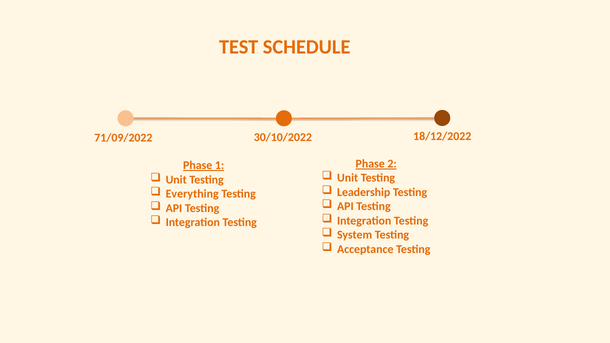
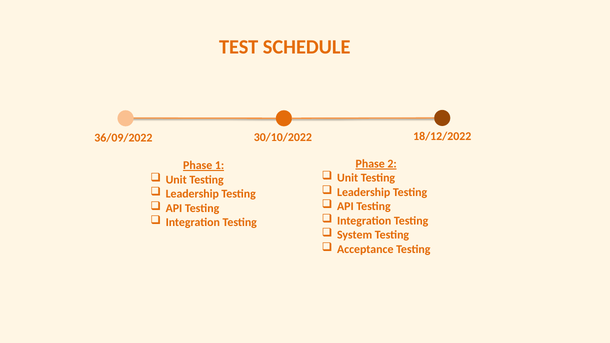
71/09/2022: 71/09/2022 -> 36/09/2022
Everything at (192, 194): Everything -> Leadership
